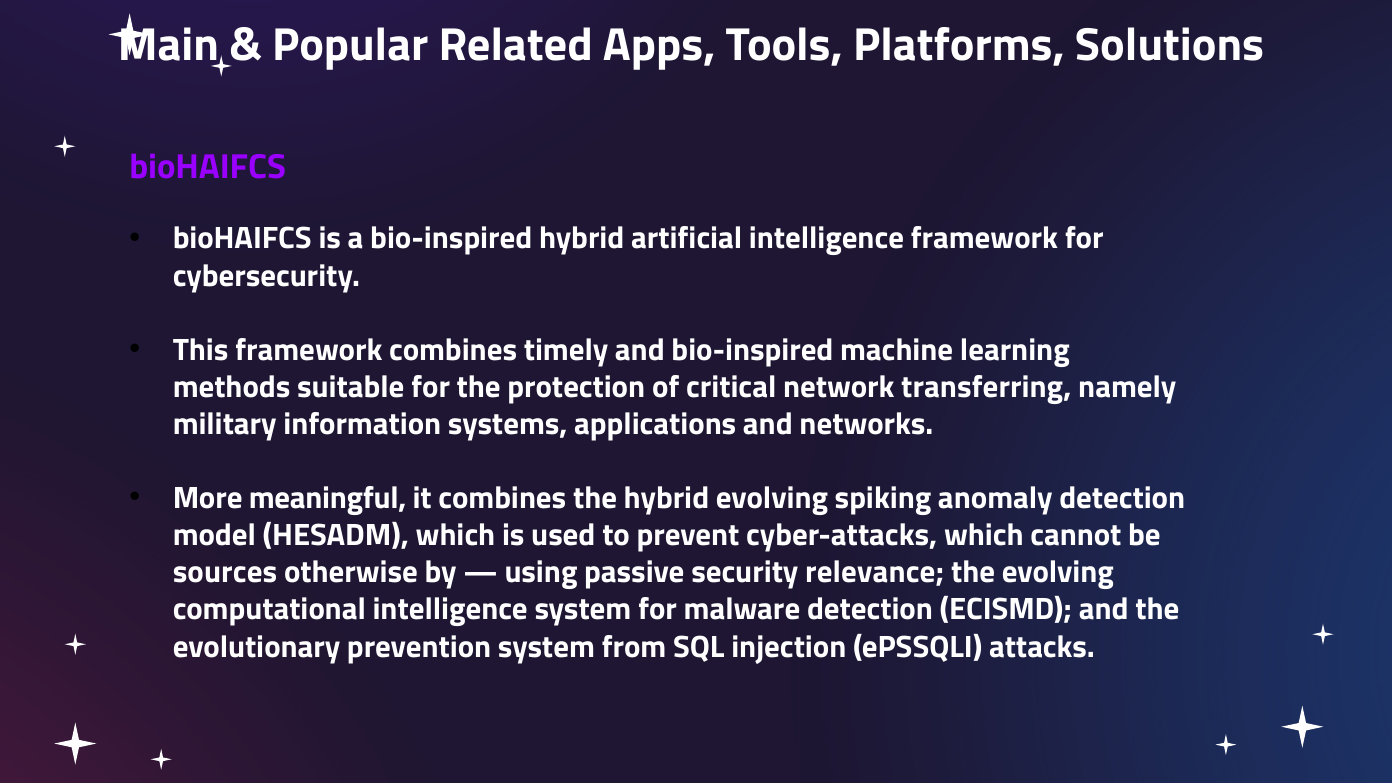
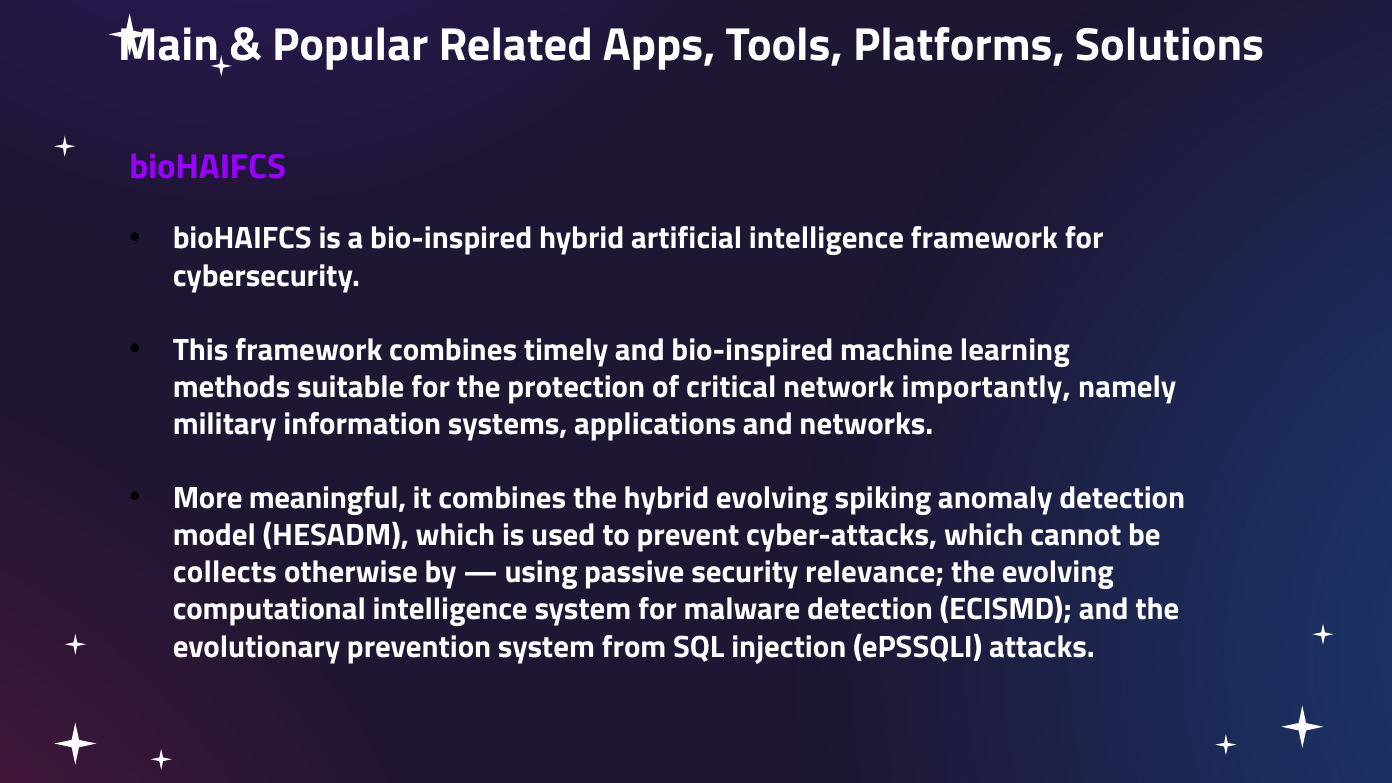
transferring: transferring -> importantly
sources: sources -> collects
